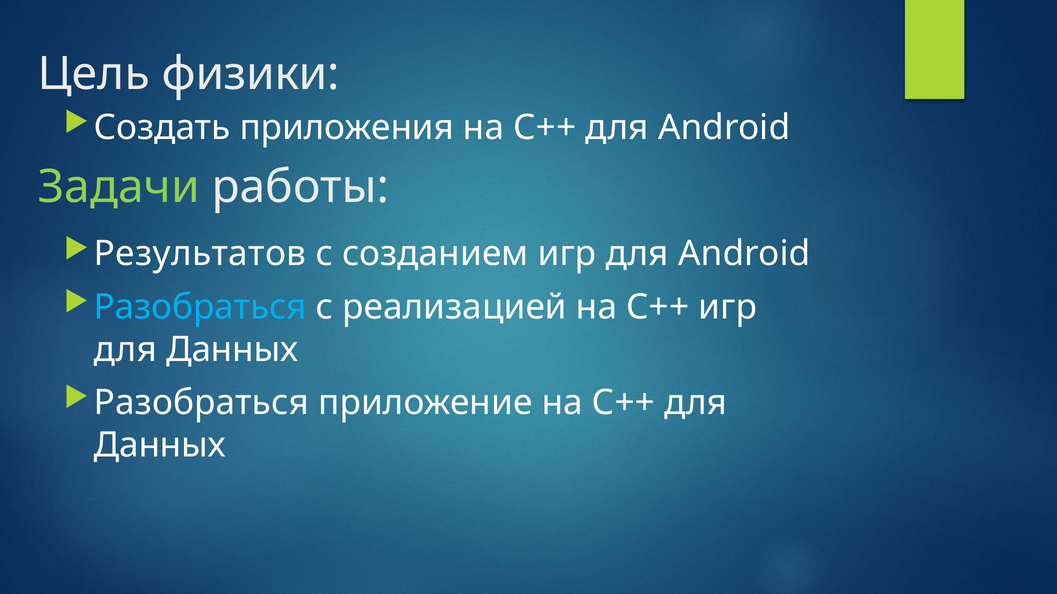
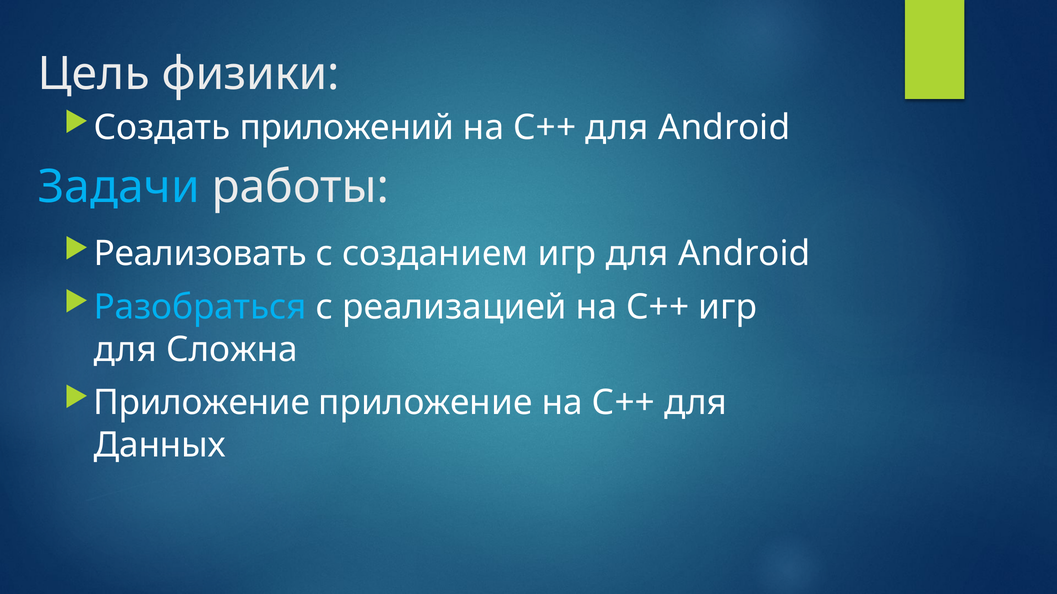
приложения: приложения -> приложений
Задачи colour: light green -> light blue
Результатов: Результатов -> Реализовать
Данных at (232, 350): Данных -> Сложна
Разобраться at (201, 403): Разобраться -> Приложение
